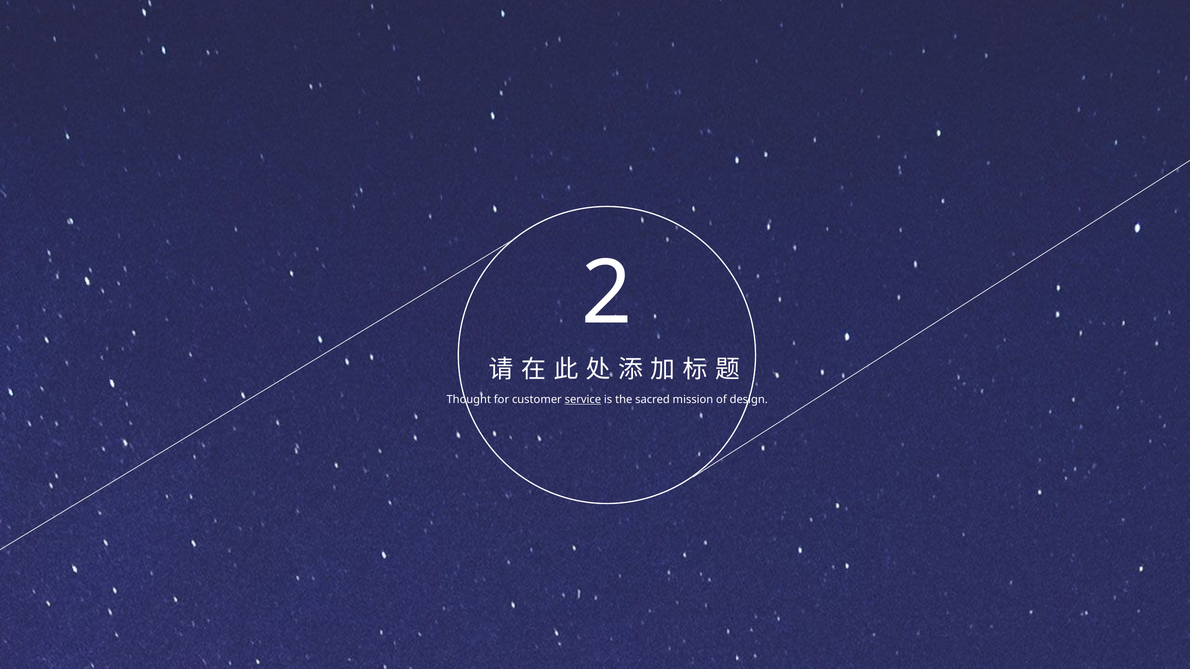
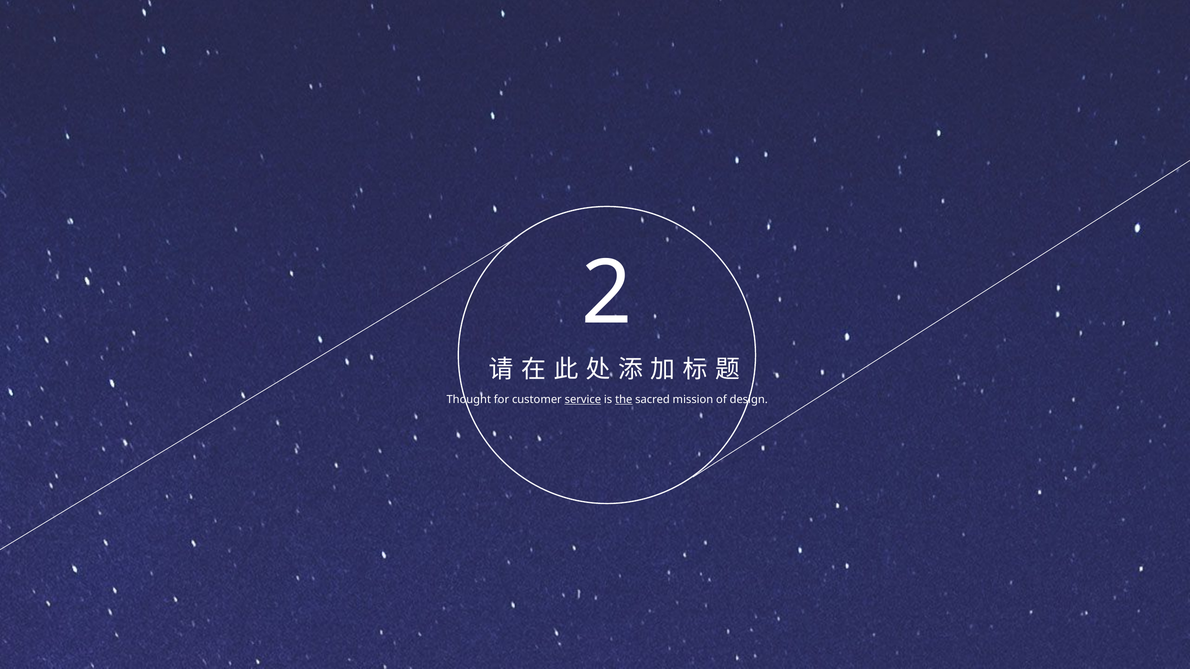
the underline: none -> present
